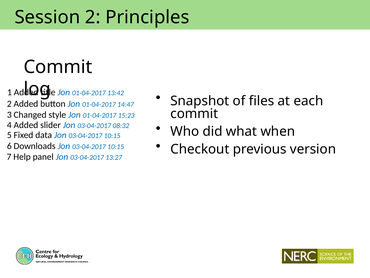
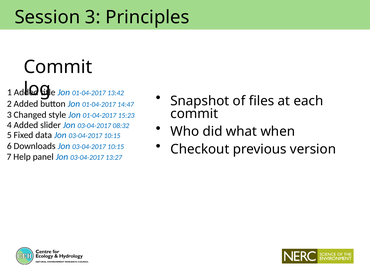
Session 2: 2 -> 3
